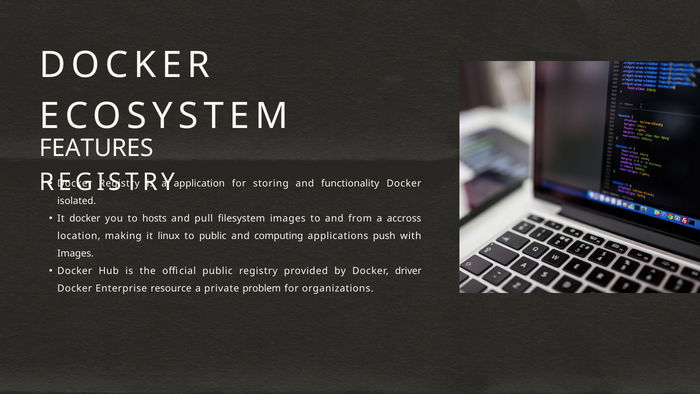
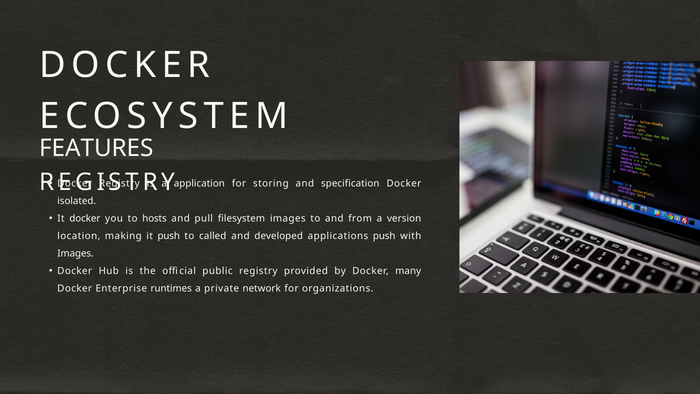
functionality: functionality -> specification
accross: accross -> version
it linux: linux -> push
to public: public -> called
computing: computing -> developed
driver: driver -> many
resource: resource -> runtimes
problem: problem -> network
